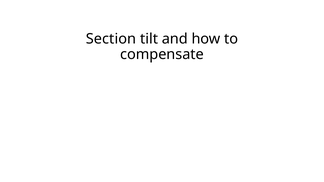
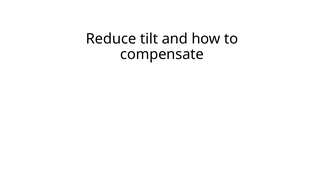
Section: Section -> Reduce
